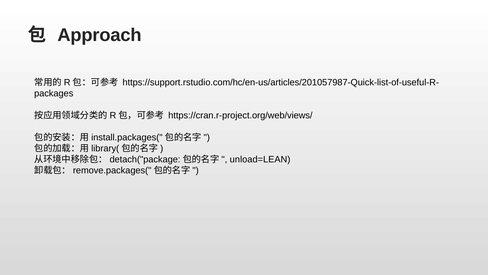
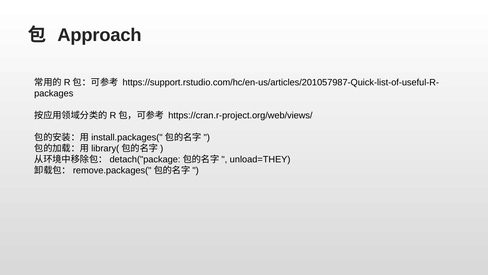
unload=LEAN: unload=LEAN -> unload=THEY
